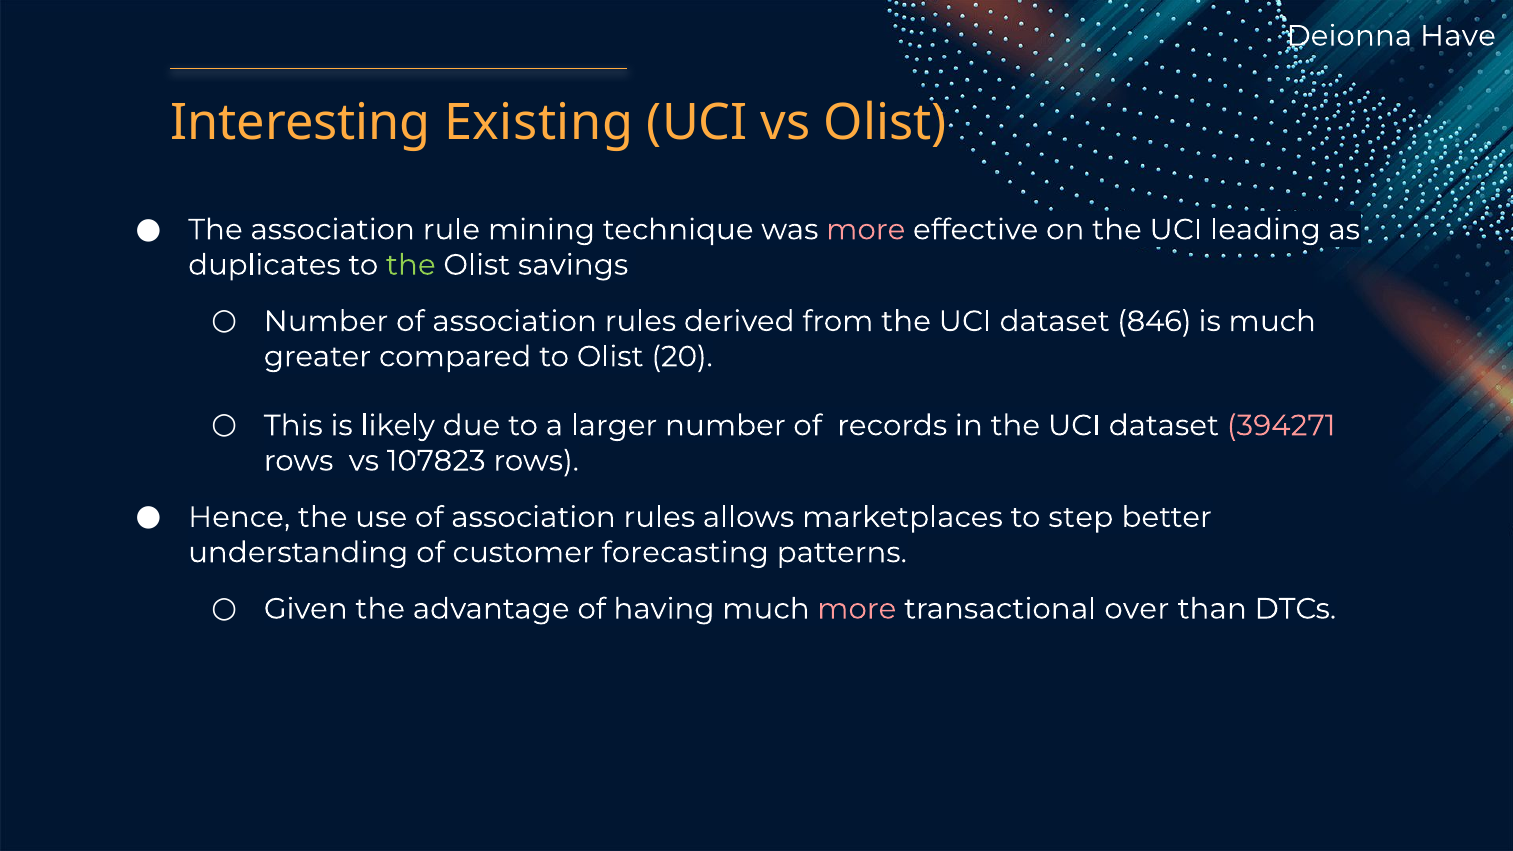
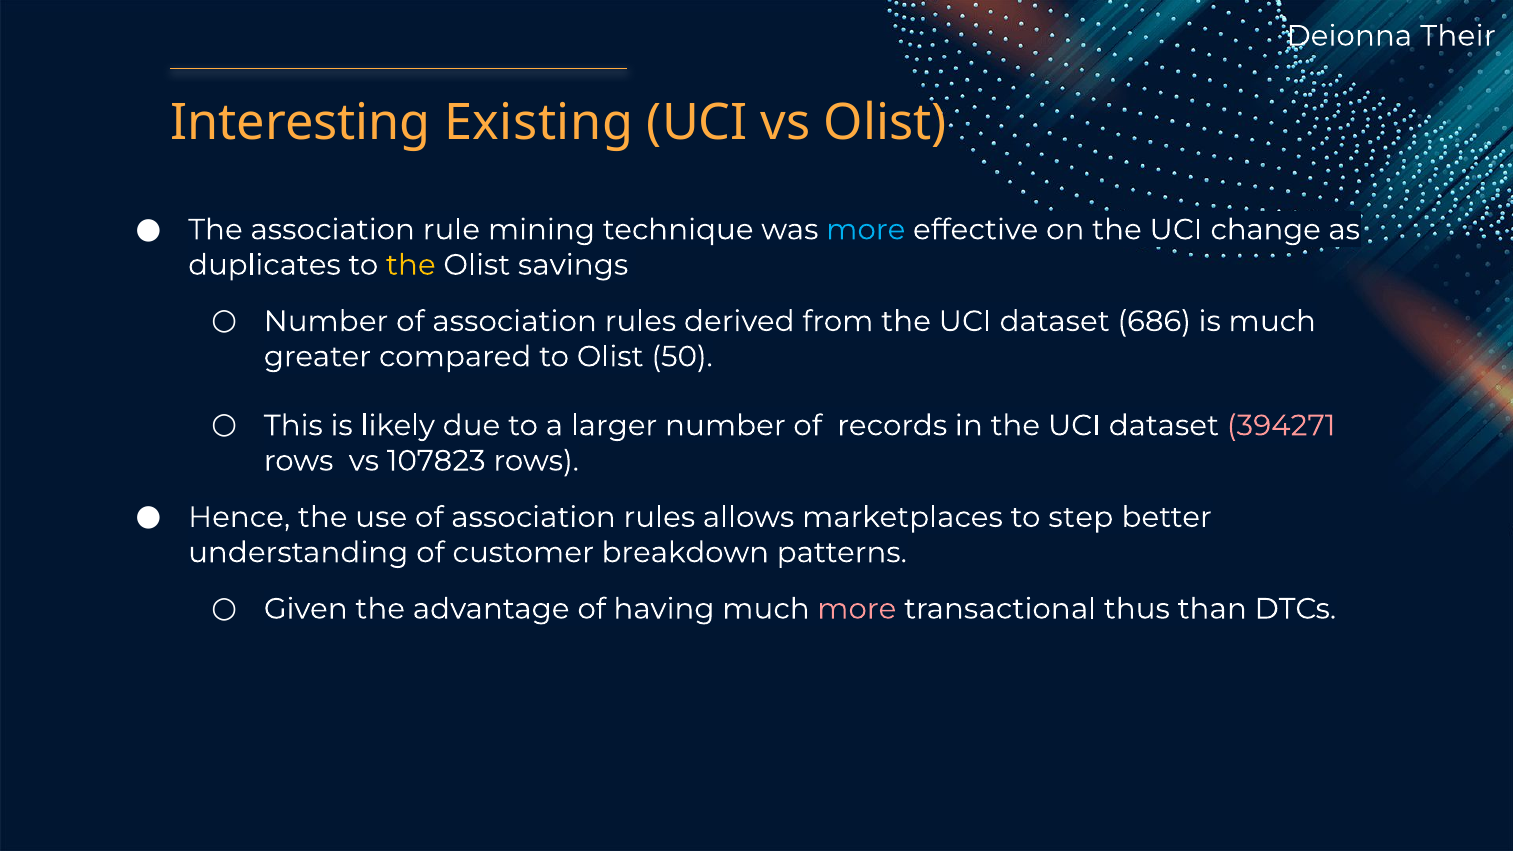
Have: Have -> Their
more at (866, 230) colour: pink -> light blue
leading: leading -> change
the at (411, 265) colour: light green -> yellow
846: 846 -> 686
20: 20 -> 50
forecasting: forecasting -> breakdown
over: over -> thus
